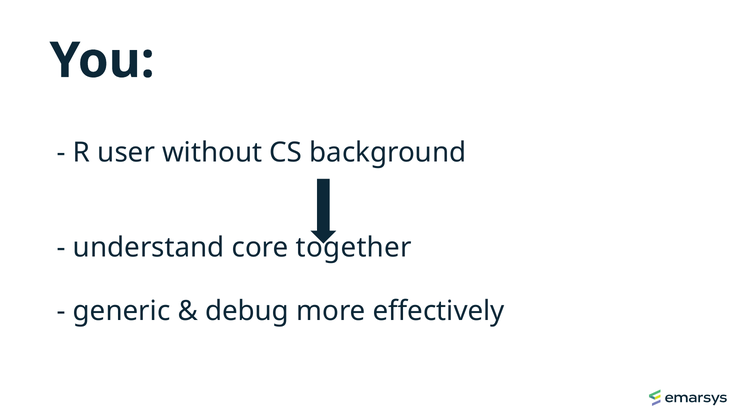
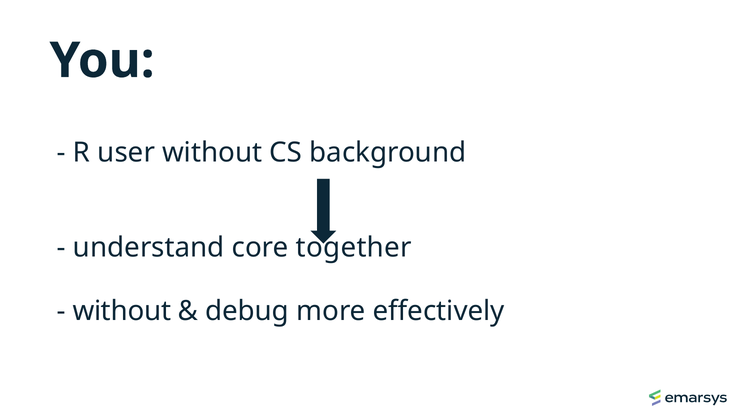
generic at (122, 311): generic -> without
